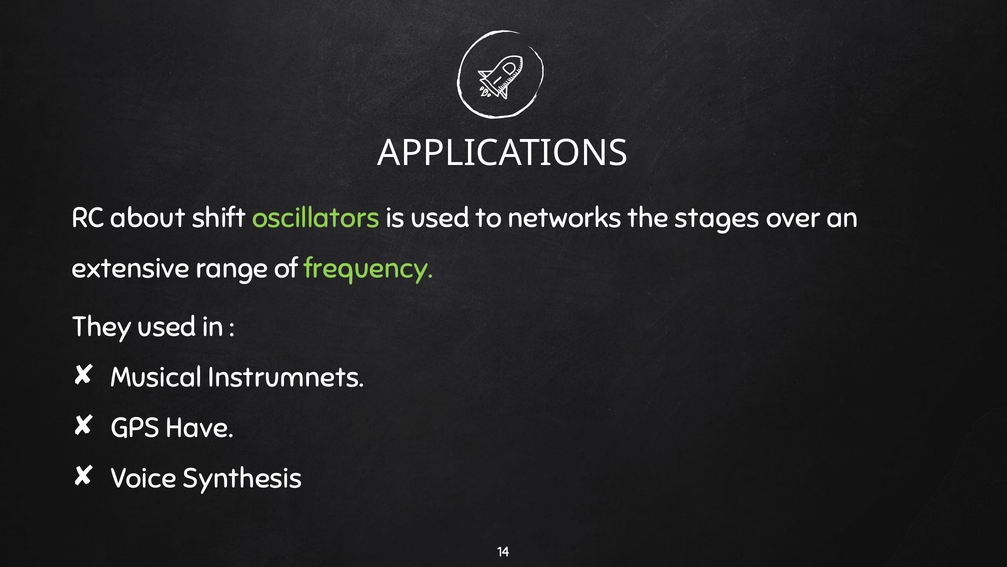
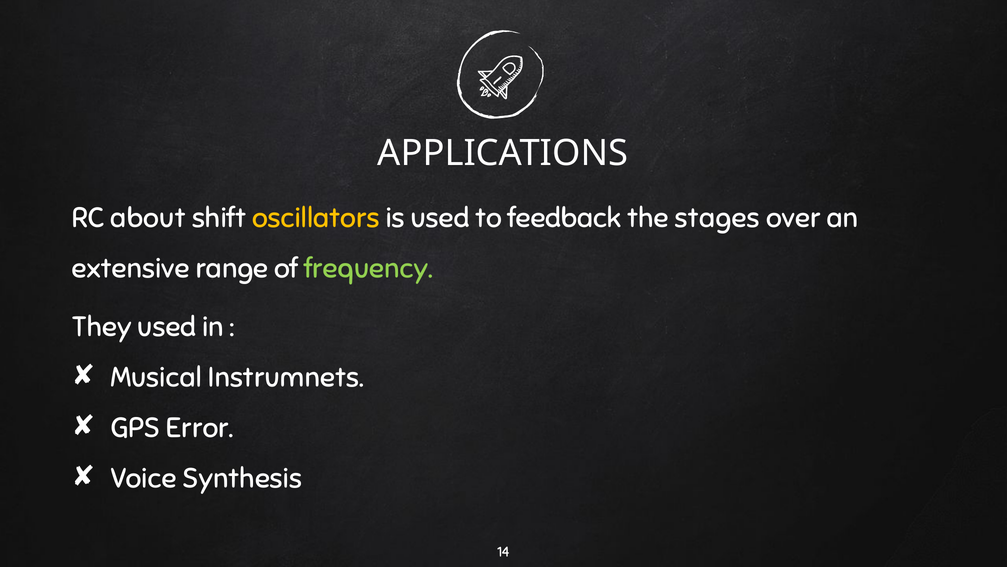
oscillators colour: light green -> yellow
networks: networks -> feedback
Have: Have -> Error
